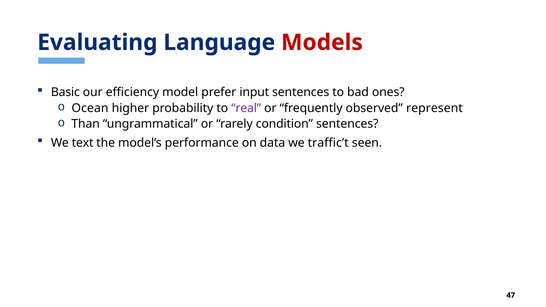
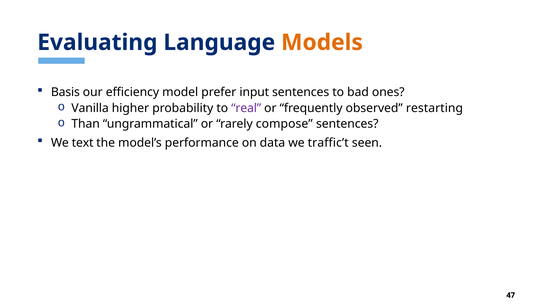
Models colour: red -> orange
Basic: Basic -> Basis
Ocean: Ocean -> Vanilla
represent: represent -> restarting
condition: condition -> compose
